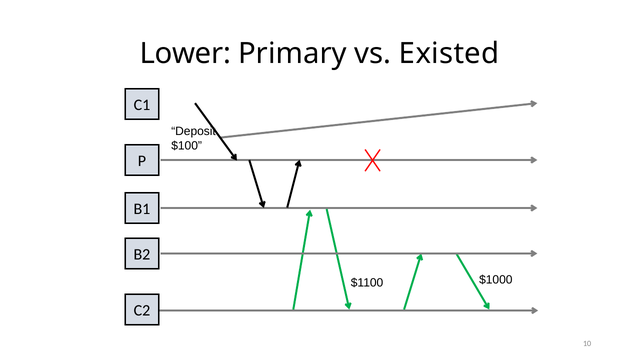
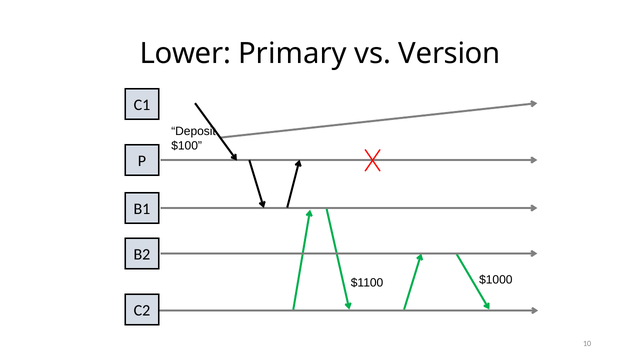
Existed: Existed -> Version
